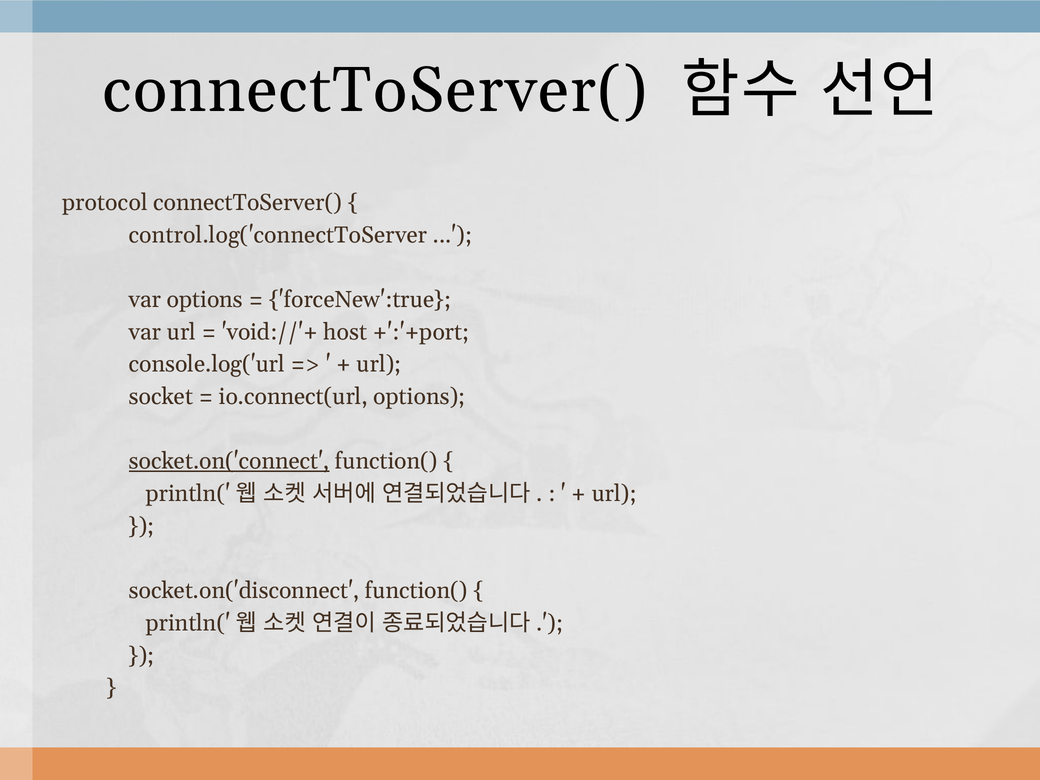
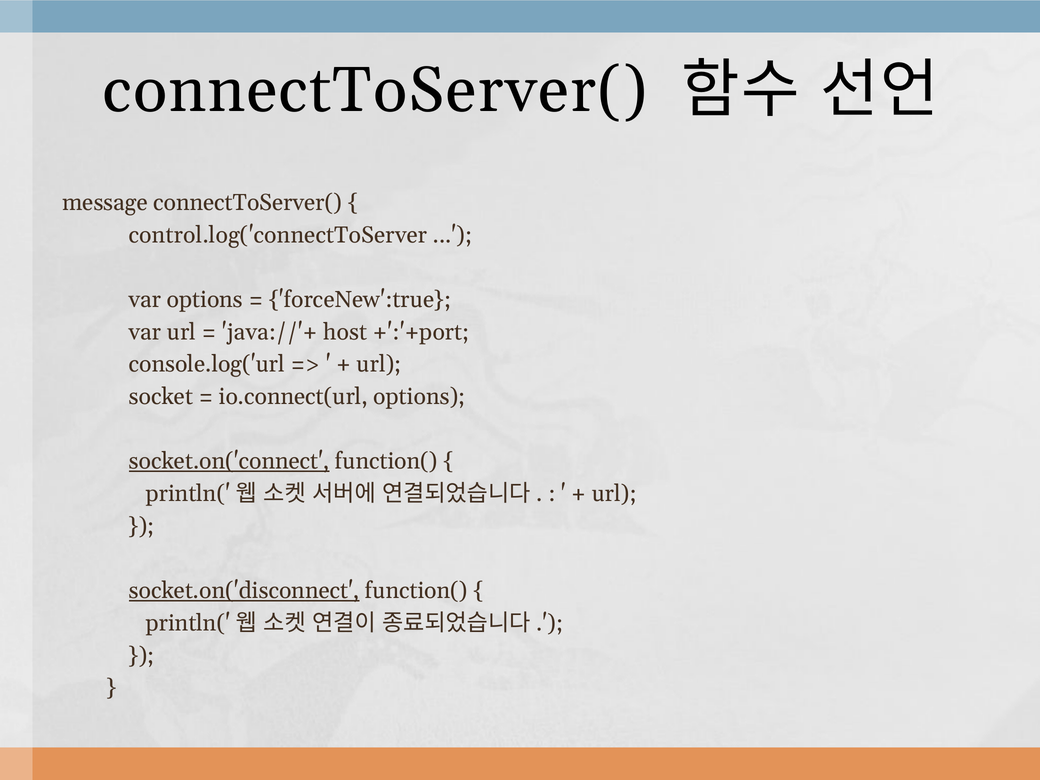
protocol: protocol -> message
void://'+: void://'+ -> java://'+
socket.on('disconnect underline: none -> present
